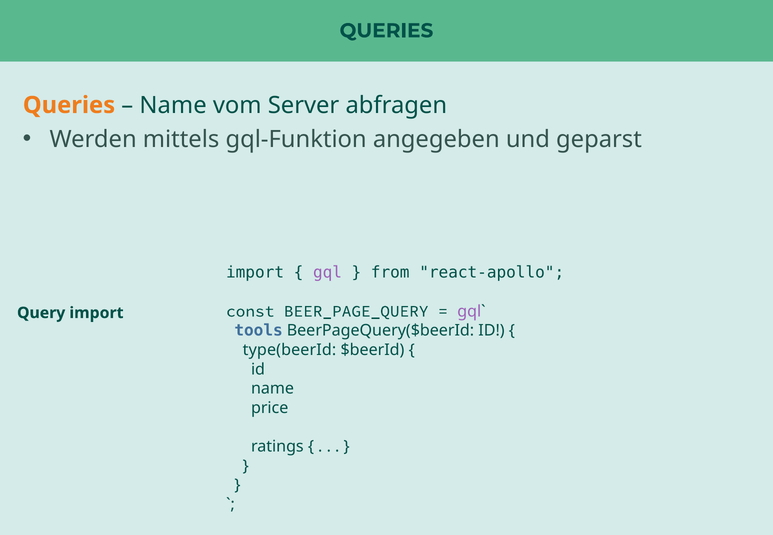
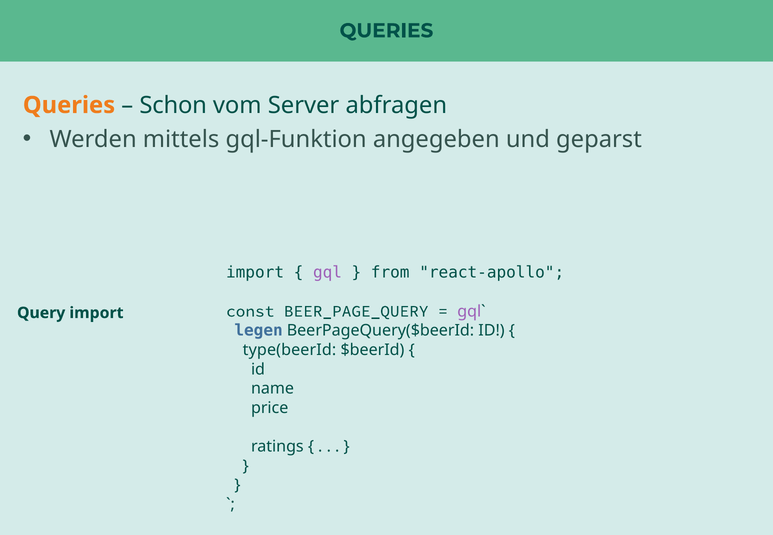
Name at (173, 105): Name -> Schon
tools: tools -> legen
